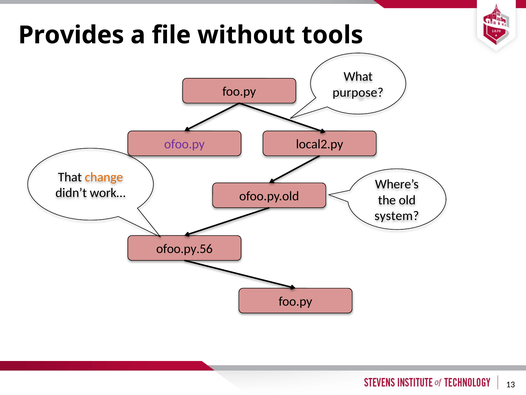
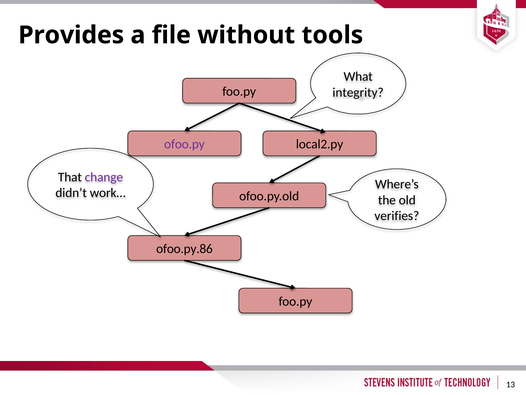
purpose: purpose -> integrity
change colour: orange -> purple
system: system -> verifies
ofoo.py.56: ofoo.py.56 -> ofoo.py.86
